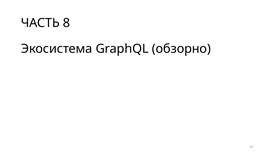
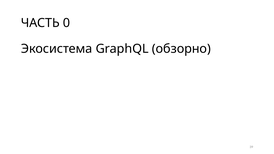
8: 8 -> 0
